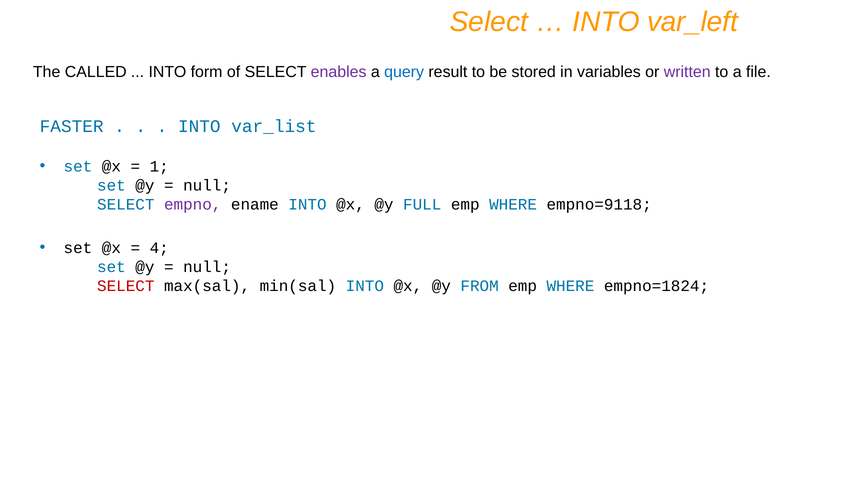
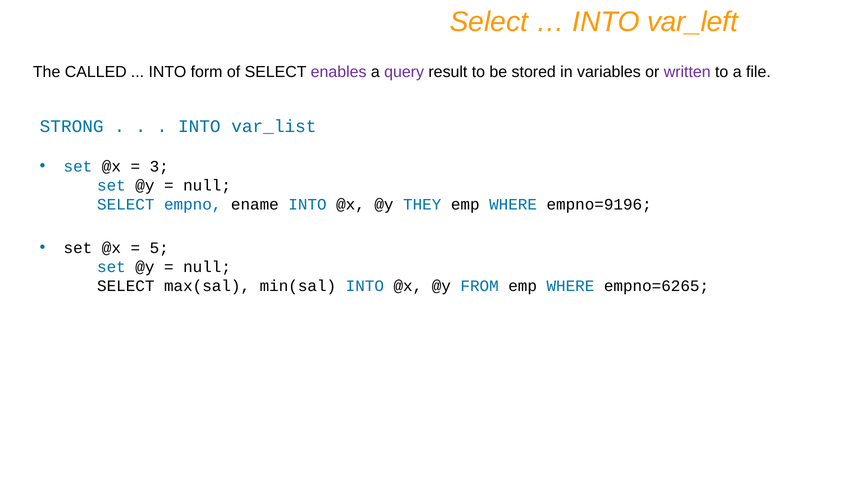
query colour: blue -> purple
FASTER: FASTER -> STRONG
1: 1 -> 3
empno colour: purple -> blue
FULL: FULL -> THEY
empno=9118: empno=9118 -> empno=9196
4: 4 -> 5
SELECT at (126, 286) colour: red -> black
empno=1824: empno=1824 -> empno=6265
